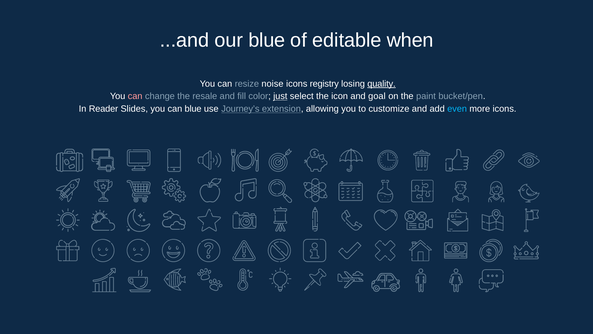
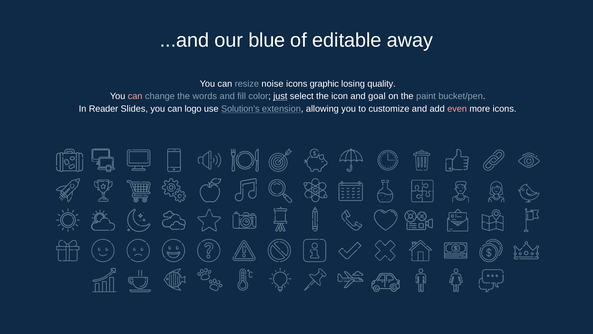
when: when -> away
registry: registry -> graphic
quality underline: present -> none
resale: resale -> words
can blue: blue -> logo
Journey’s: Journey’s -> Solution’s
even colour: light blue -> pink
